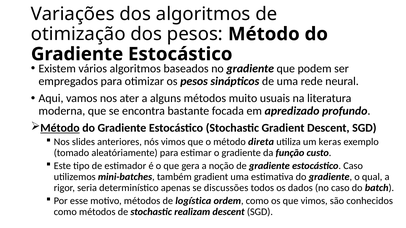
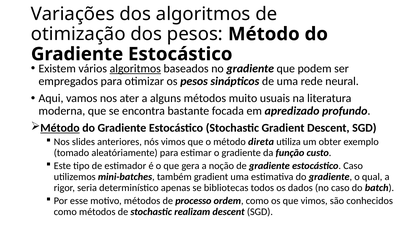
algoritmos at (135, 69) underline: none -> present
keras: keras -> obter
discussões: discussões -> bibliotecas
logística: logística -> processo
